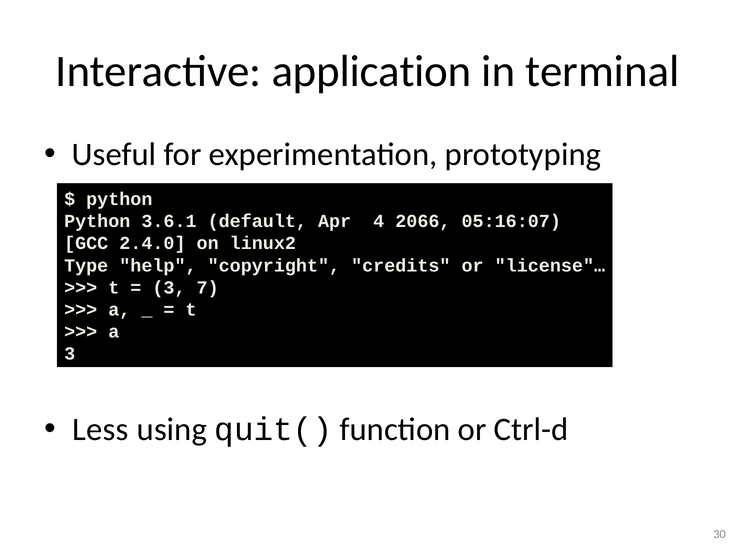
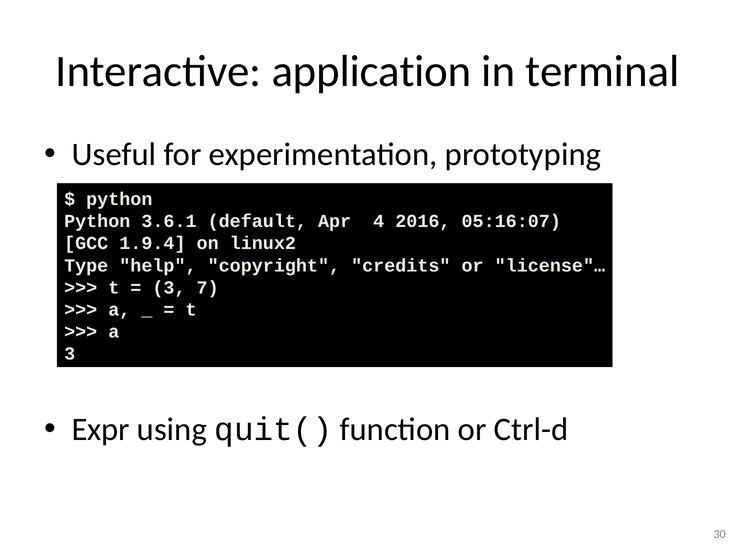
2066: 2066 -> 2016
2.4.0: 2.4.0 -> 1.9.4
Less: Less -> Expr
